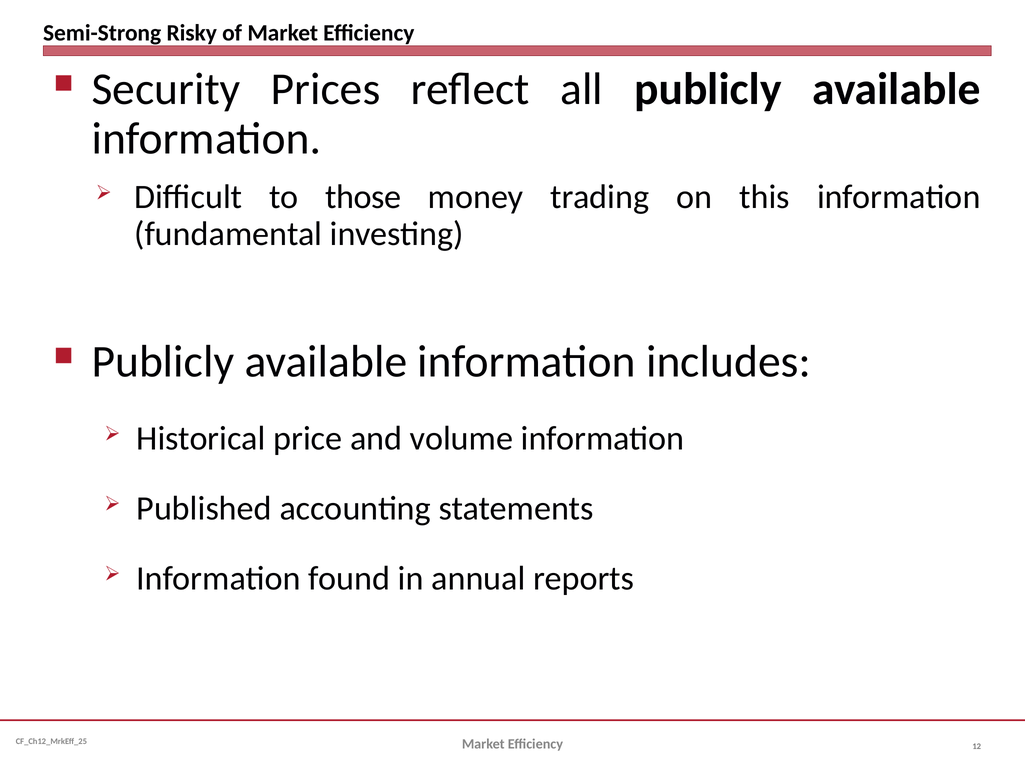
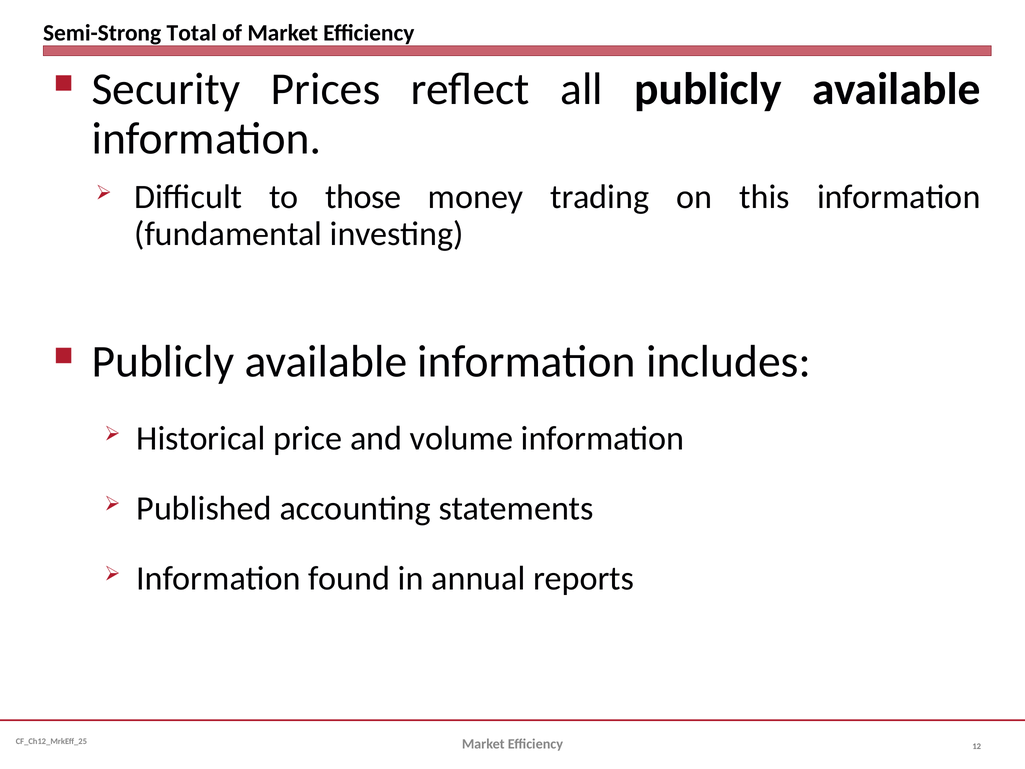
Risky: Risky -> Total
